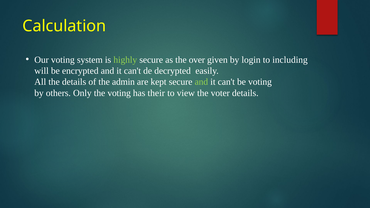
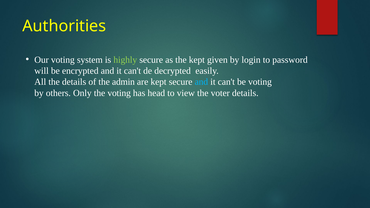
Calculation: Calculation -> Authorities
the over: over -> kept
including: including -> password
and at (201, 82) colour: light green -> light blue
their: their -> head
